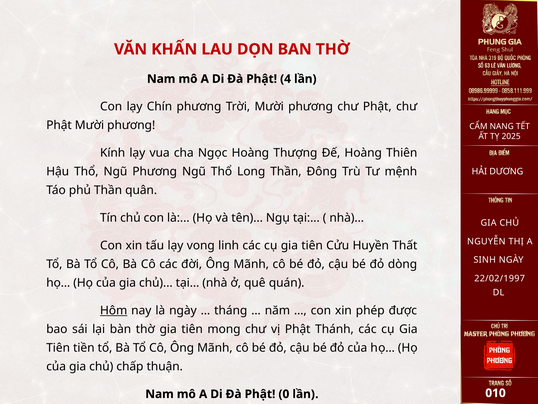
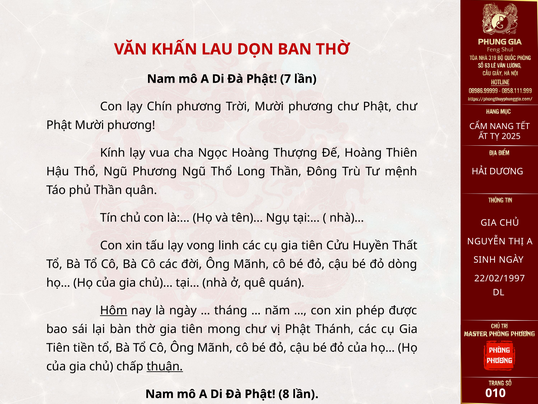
4: 4 -> 7
thuận underline: none -> present
0: 0 -> 8
